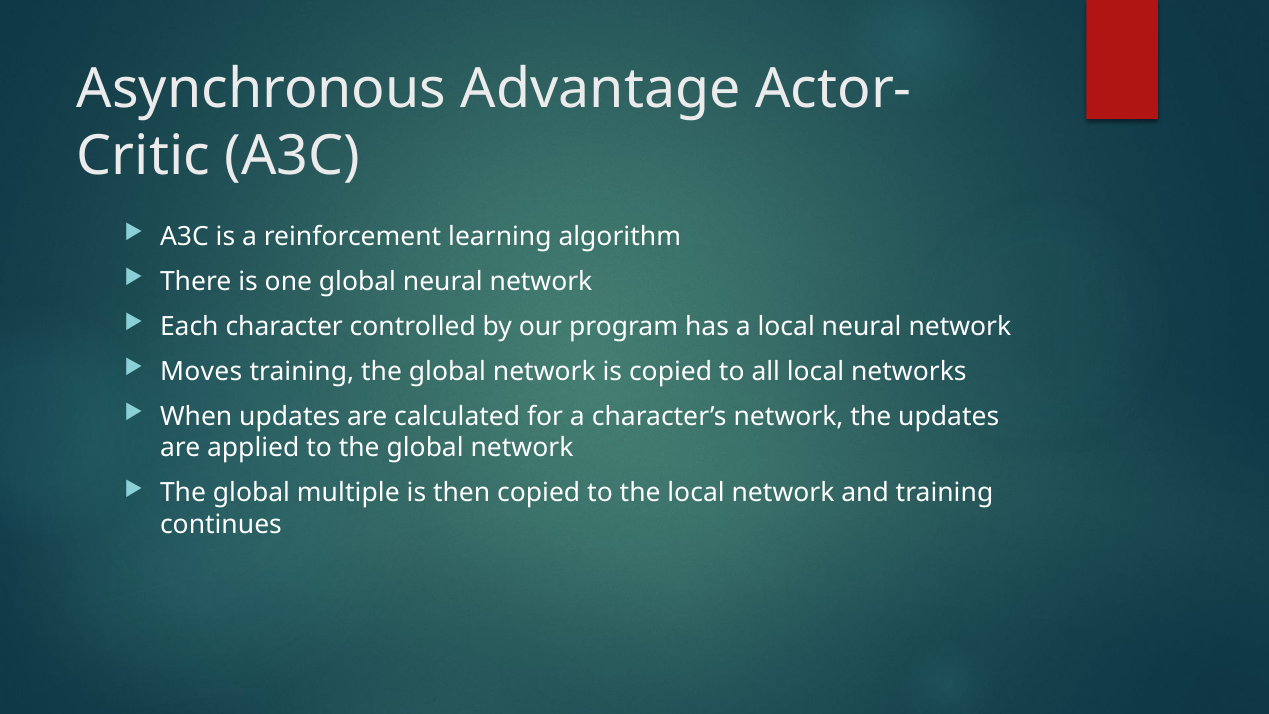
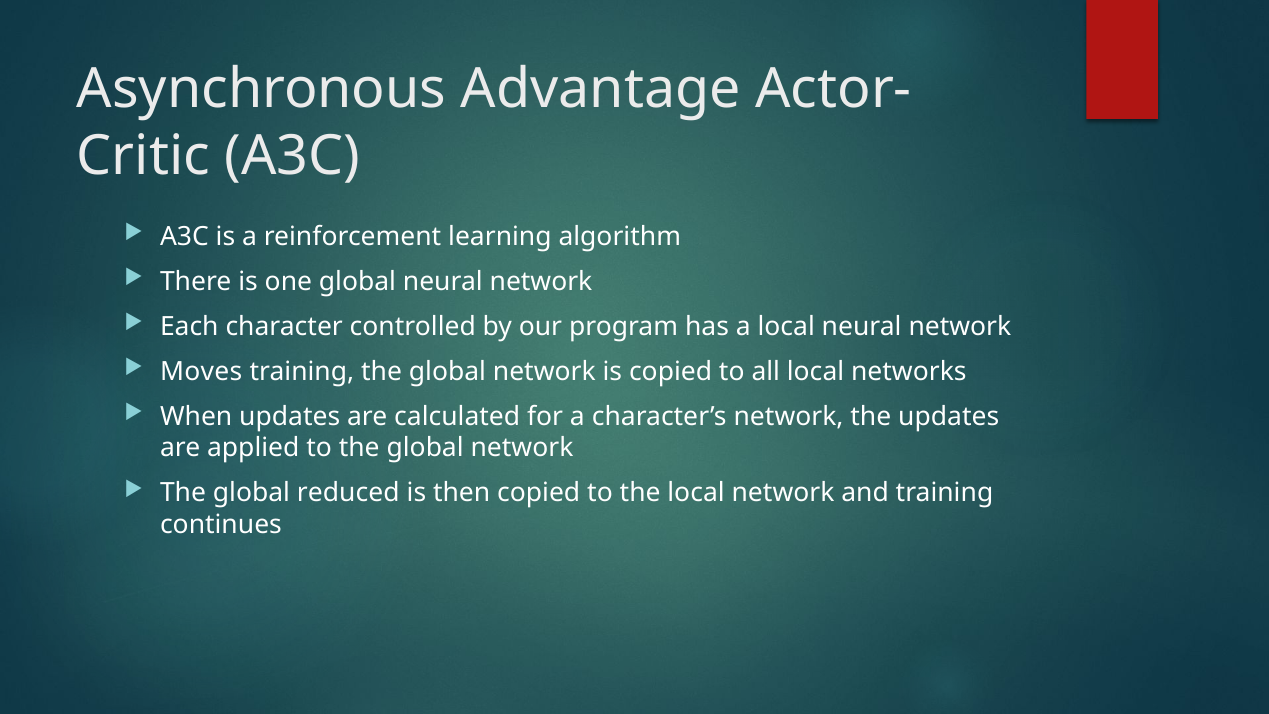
multiple: multiple -> reduced
